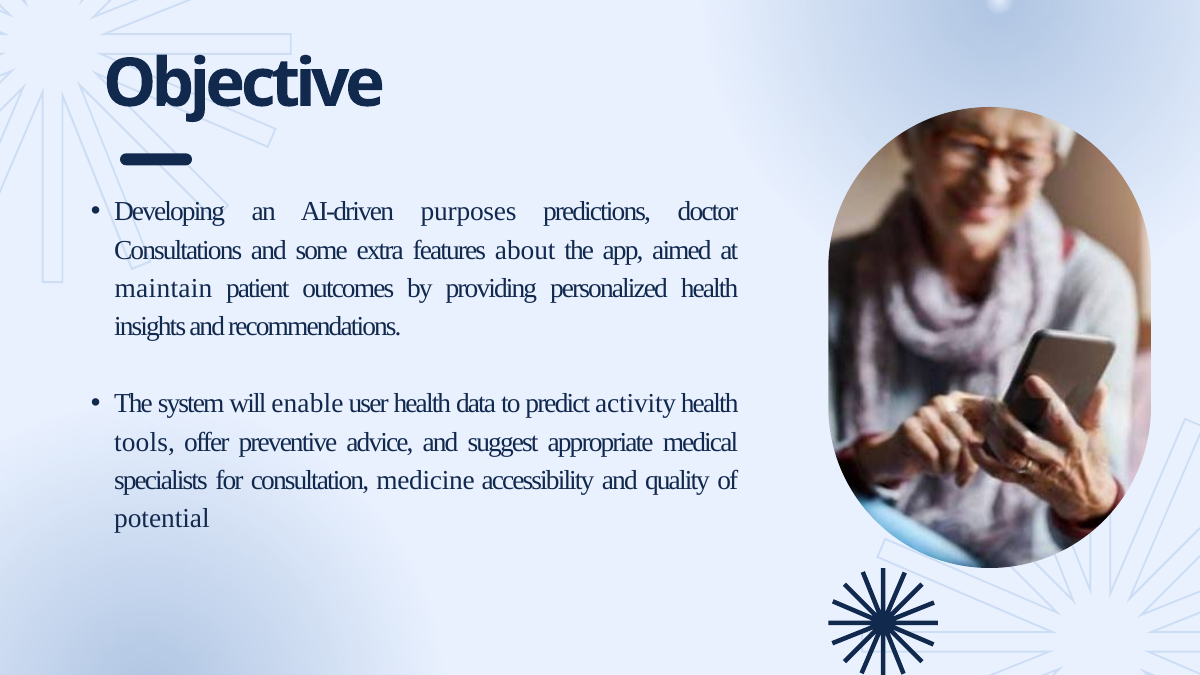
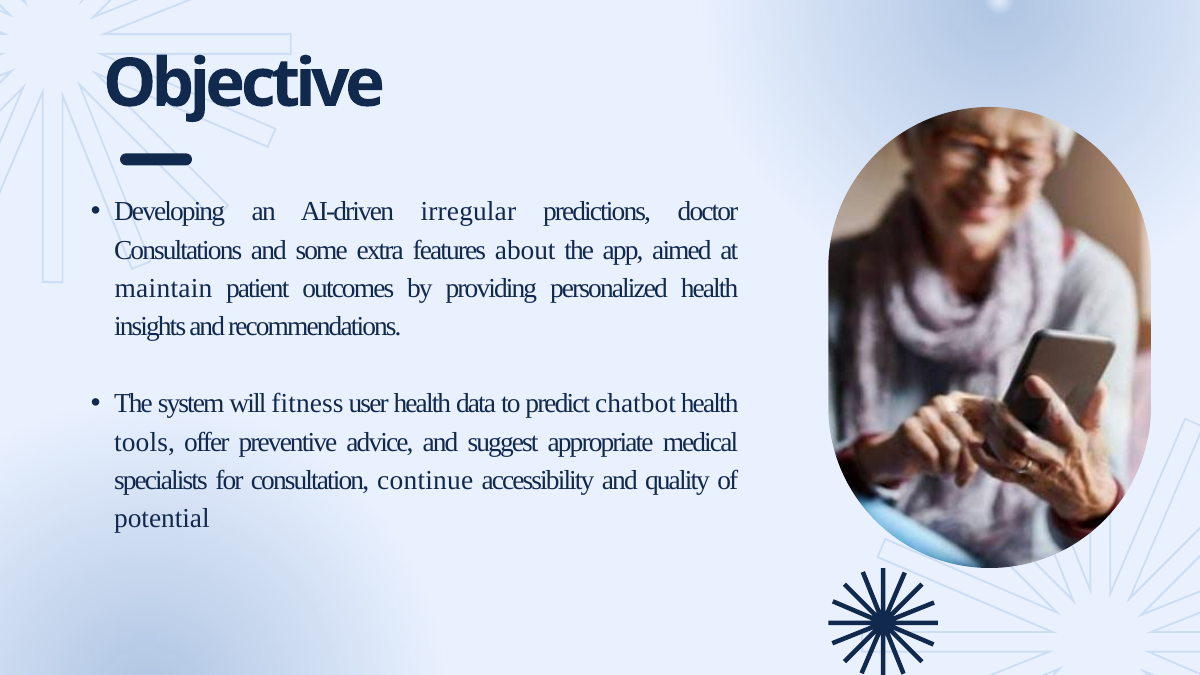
purposes: purposes -> irregular
enable: enable -> fitness
activity: activity -> chatbot
medicine: medicine -> continue
